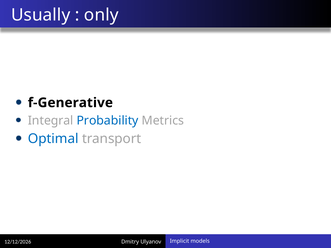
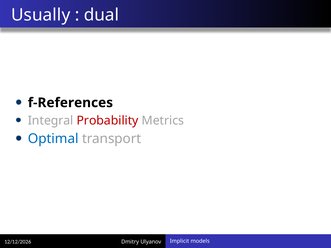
only: only -> dual
f-Generative: f-Generative -> f-References
Probability colour: blue -> red
